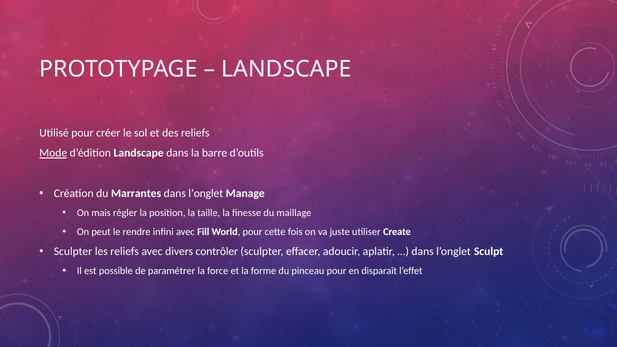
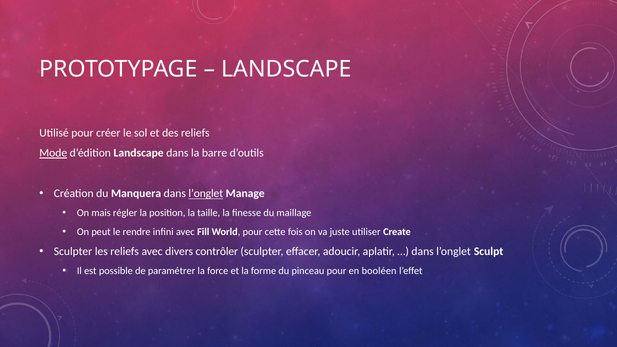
Marrantes: Marrantes -> Manquera
l’onglet at (206, 194) underline: none -> present
disparaît: disparaît -> booléen
